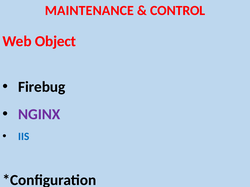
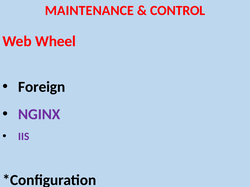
Object: Object -> Wheel
Firebug: Firebug -> Foreign
IIS colour: blue -> purple
